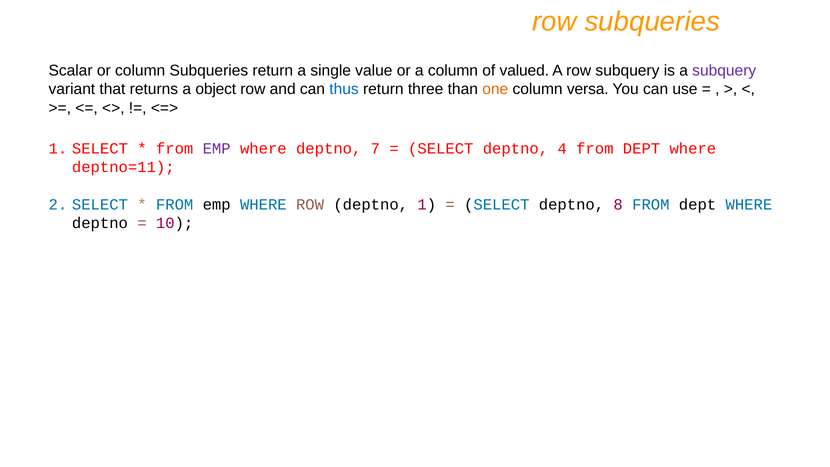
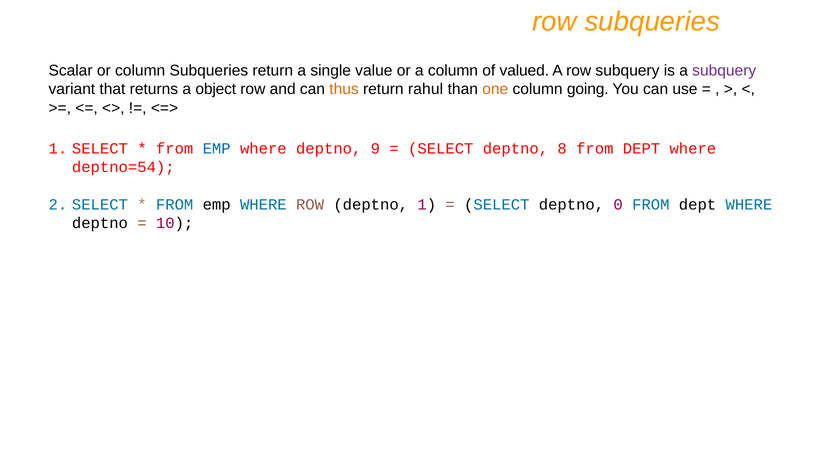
thus colour: blue -> orange
three: three -> rahul
versa: versa -> going
EMP at (217, 148) colour: purple -> blue
7: 7 -> 9
4: 4 -> 8
deptno=11: deptno=11 -> deptno=54
8: 8 -> 0
